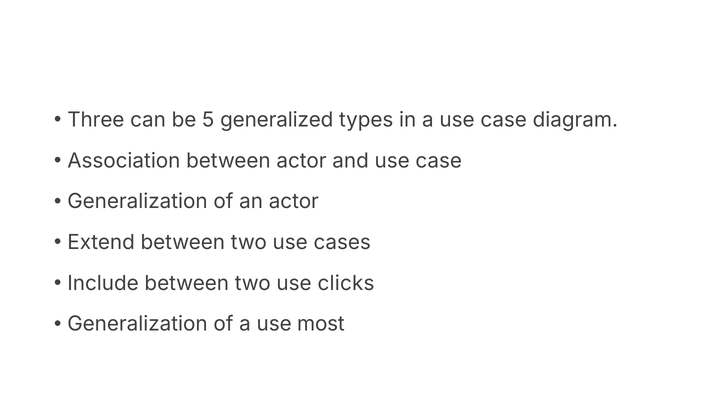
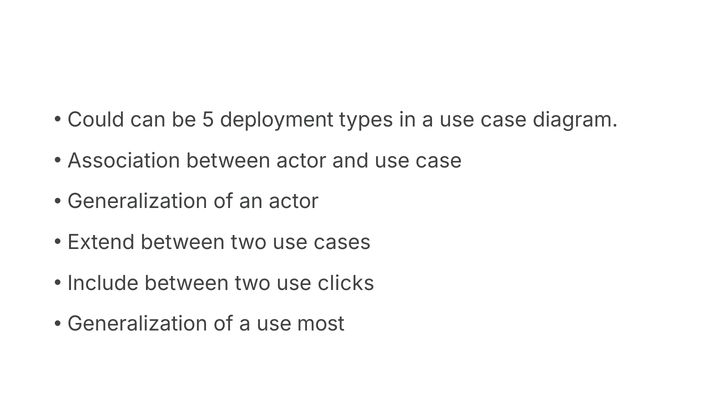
Three: Three -> Could
generalized: generalized -> deployment
